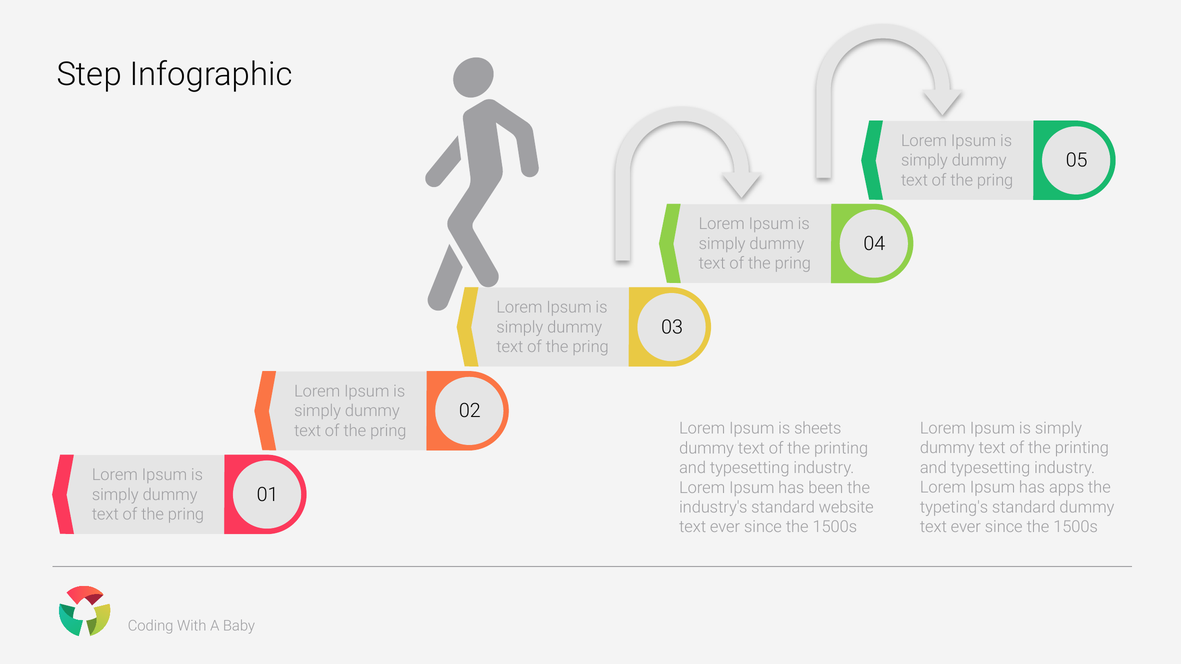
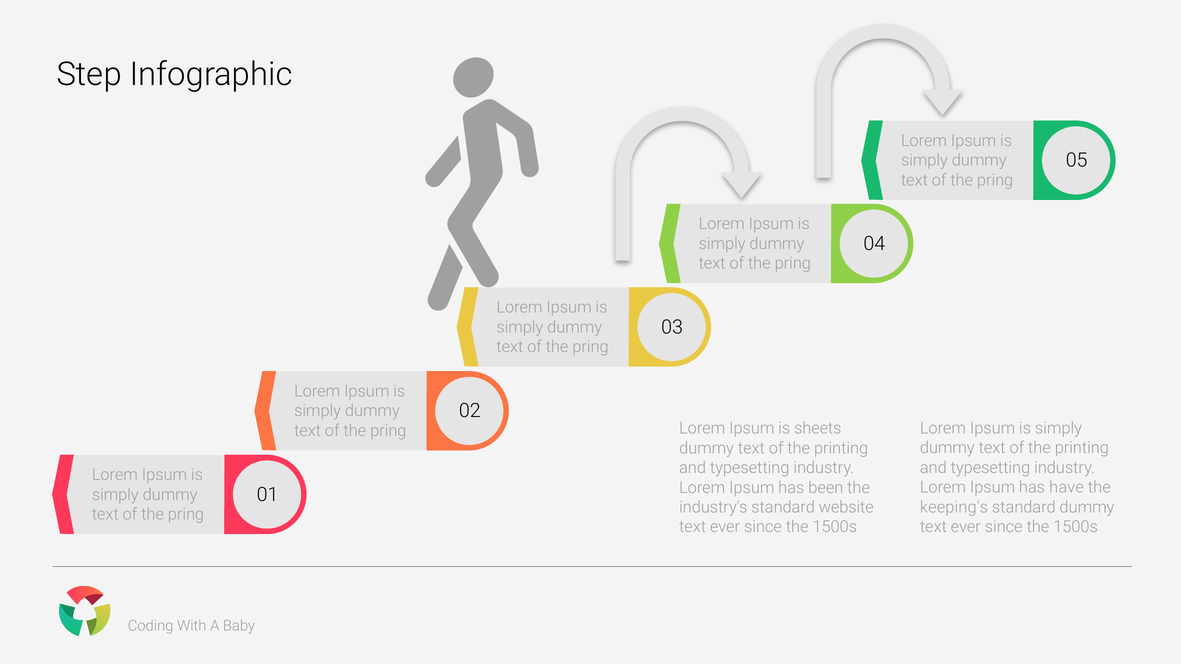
apps: apps -> have
typeting's: typeting's -> keeping's
